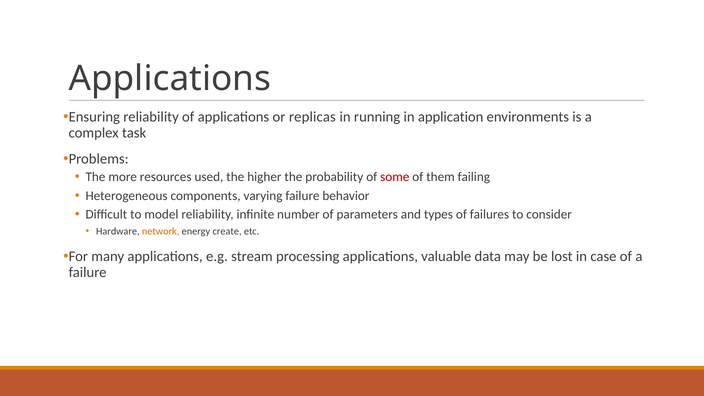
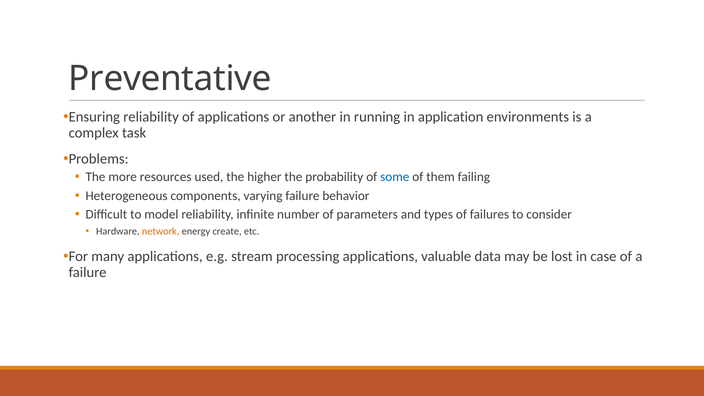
Applications at (170, 79): Applications -> Preventative
replicas: replicas -> another
some colour: red -> blue
